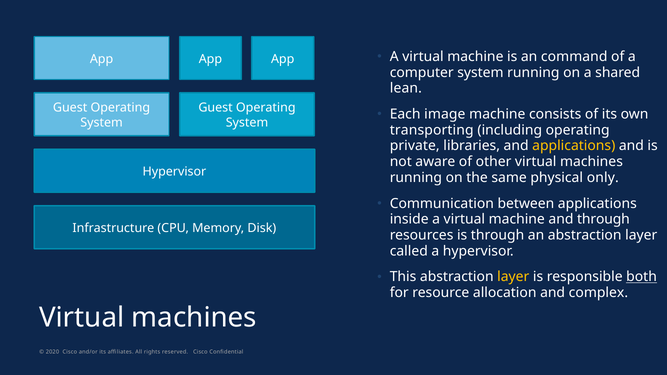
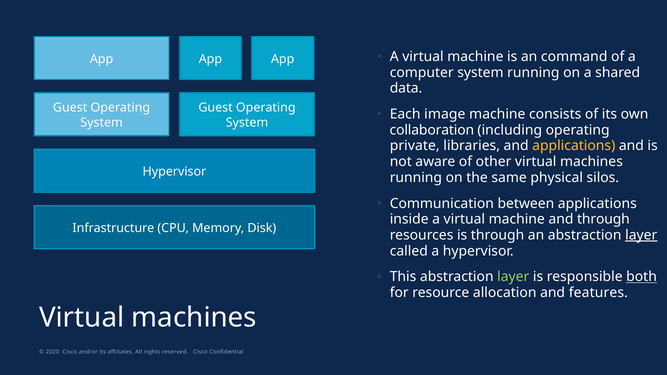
lean: lean -> data
transporting: transporting -> collaboration
only: only -> silos
layer at (641, 235) underline: none -> present
layer at (513, 277) colour: yellow -> light green
complex: complex -> features
